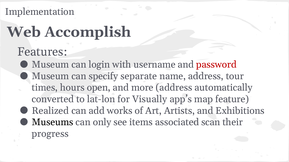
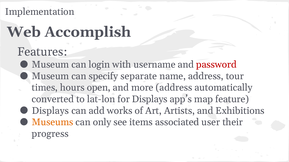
for Visually: Visually -> Displays
Realized at (50, 111): Realized -> Displays
Museums colour: black -> orange
scan: scan -> user
